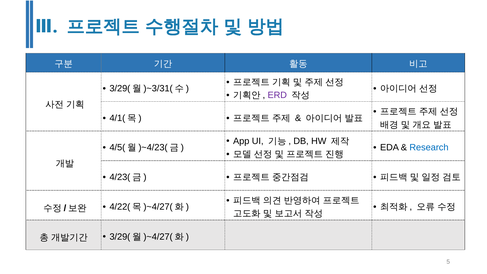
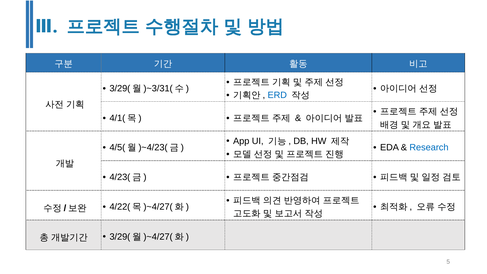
ERD colour: purple -> blue
